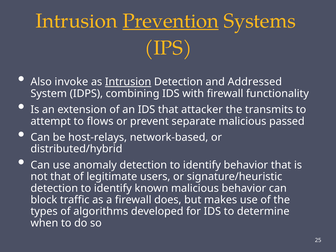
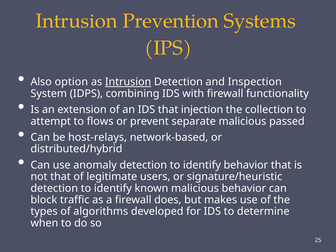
Prevention underline: present -> none
invoke: invoke -> option
Addressed: Addressed -> Inspection
attacker: attacker -> injection
transmits: transmits -> collection
